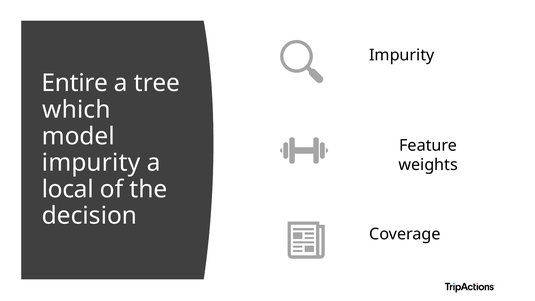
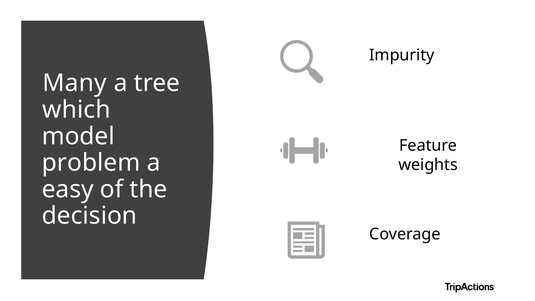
Entire: Entire -> Many
impurity at (91, 163): impurity -> problem
local: local -> easy
